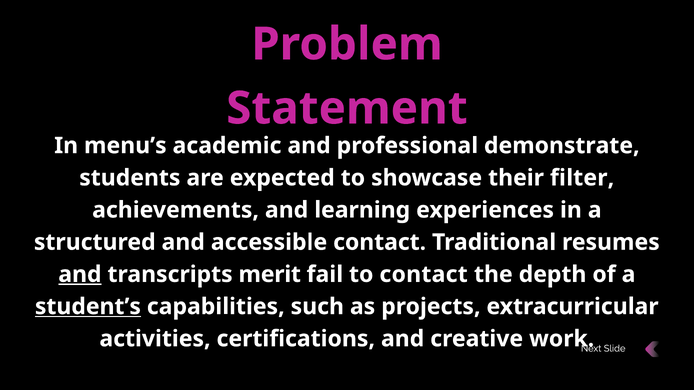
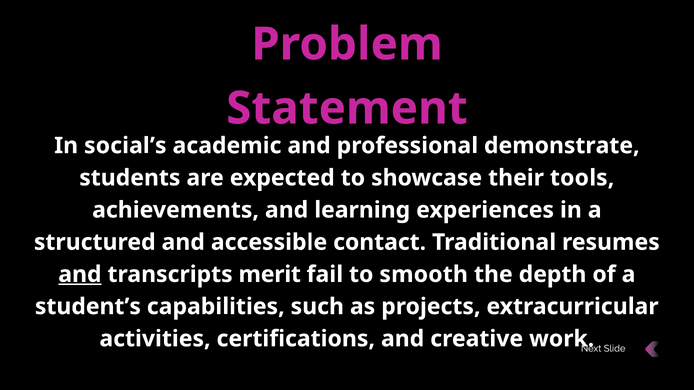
menu’s: menu’s -> social’s
filter: filter -> tools
to contact: contact -> smooth
student’s underline: present -> none
